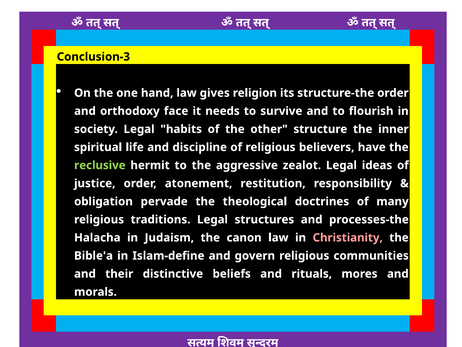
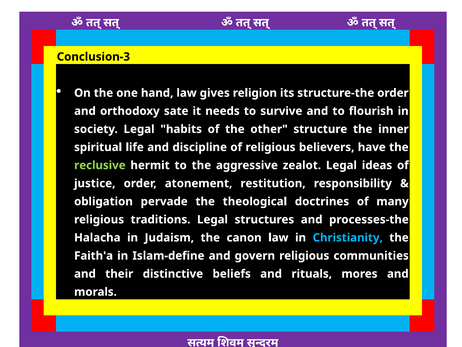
face: face -> sate
Christianity colour: pink -> light blue
Bible'a: Bible'a -> Faith'a
